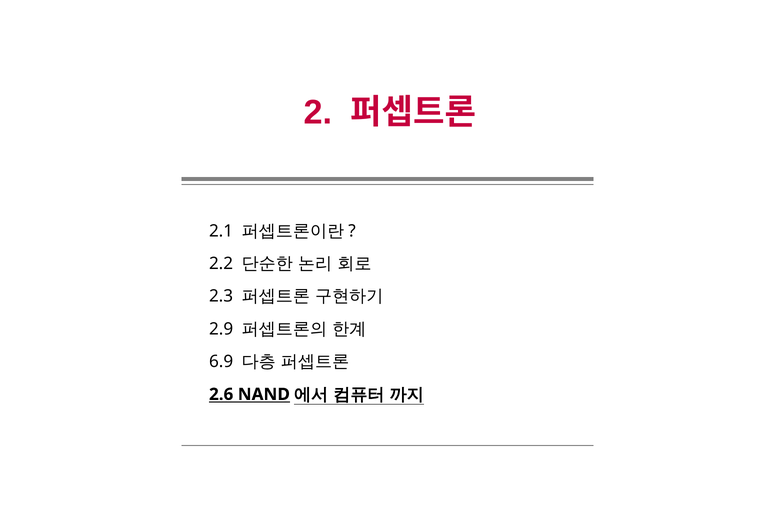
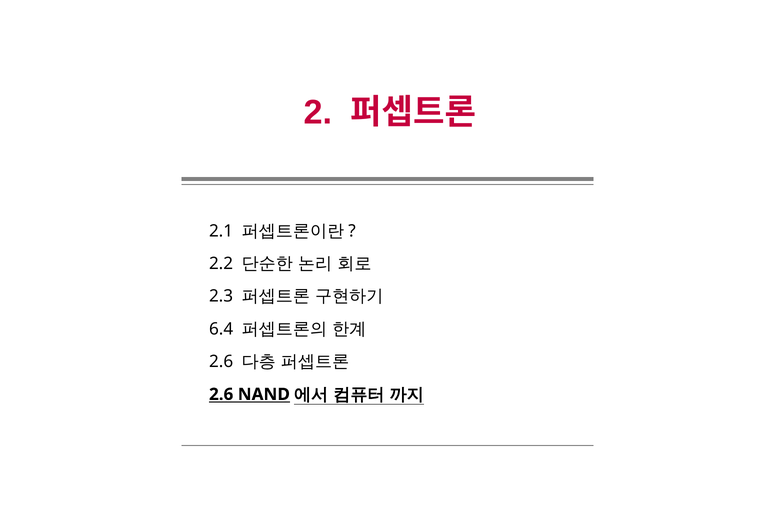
2.9: 2.9 -> 6.4
6.9 at (221, 362): 6.9 -> 2.6
